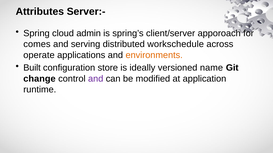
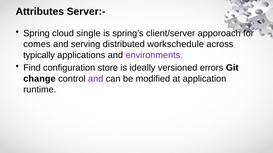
admin: admin -> single
operate: operate -> typically
environments colour: orange -> purple
Built: Built -> Find
name: name -> errors
